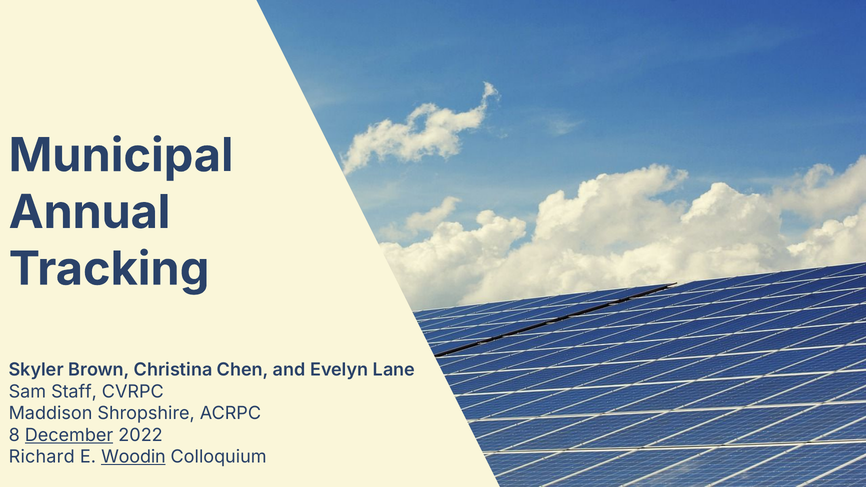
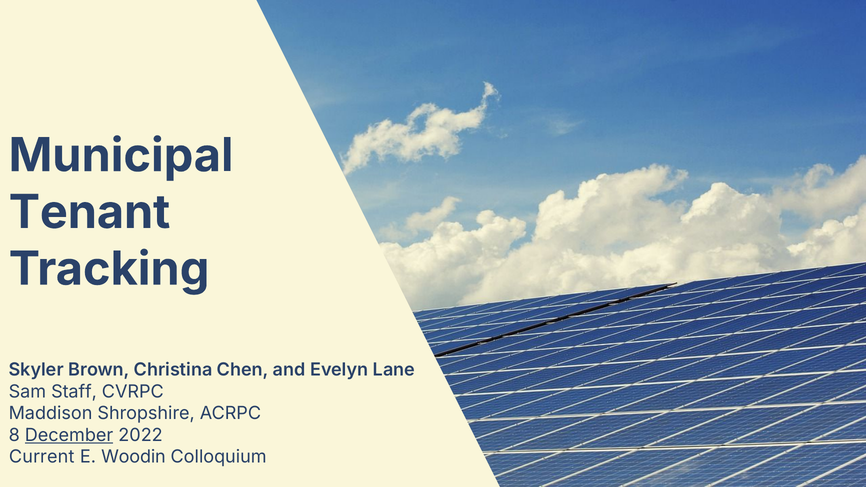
Annual: Annual -> Tenant
Richard: Richard -> Current
Woodin underline: present -> none
